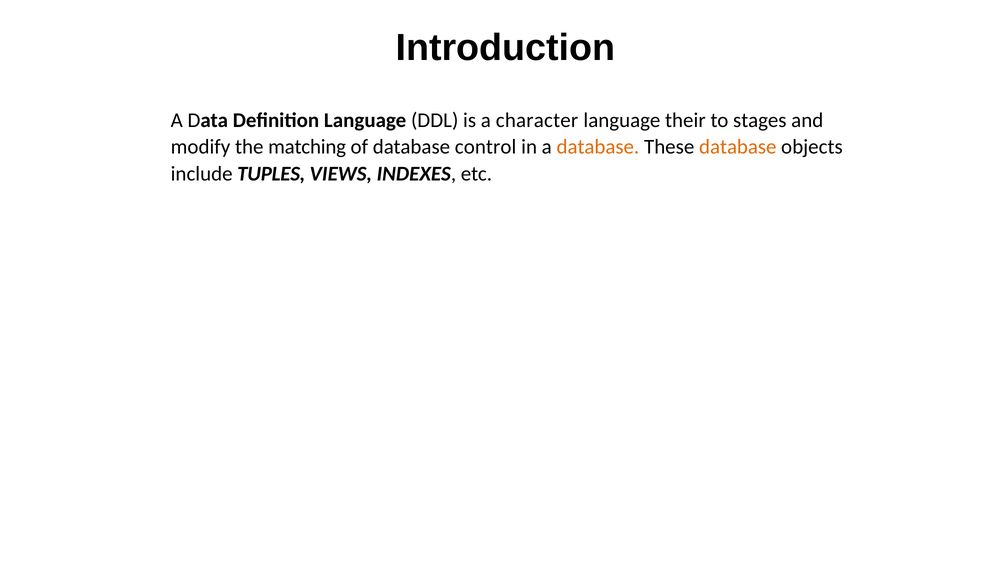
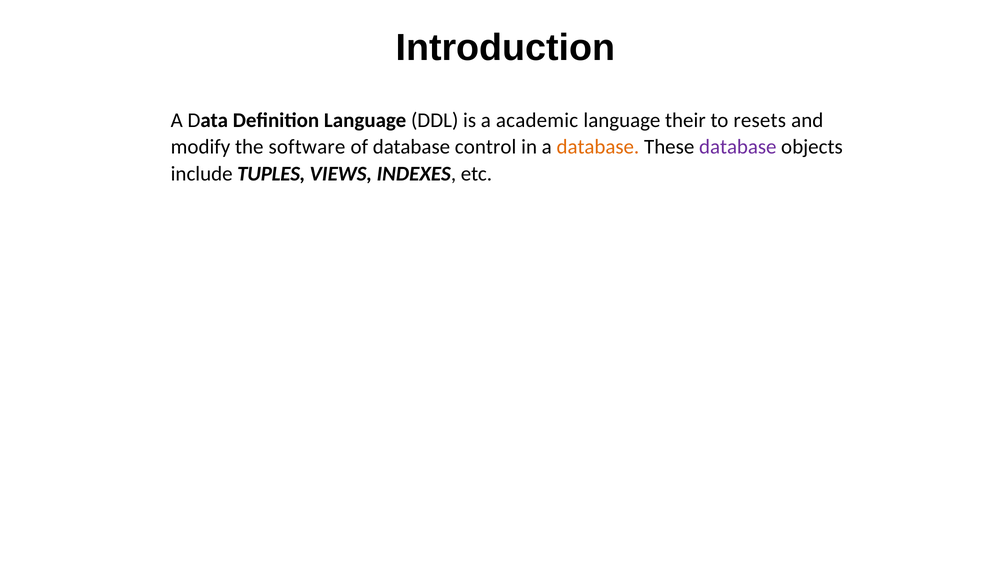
character: character -> academic
stages: stages -> resets
matching: matching -> software
database at (738, 147) colour: orange -> purple
